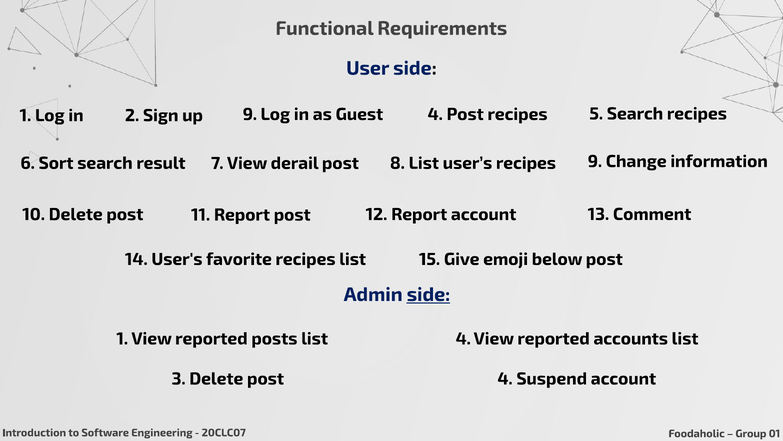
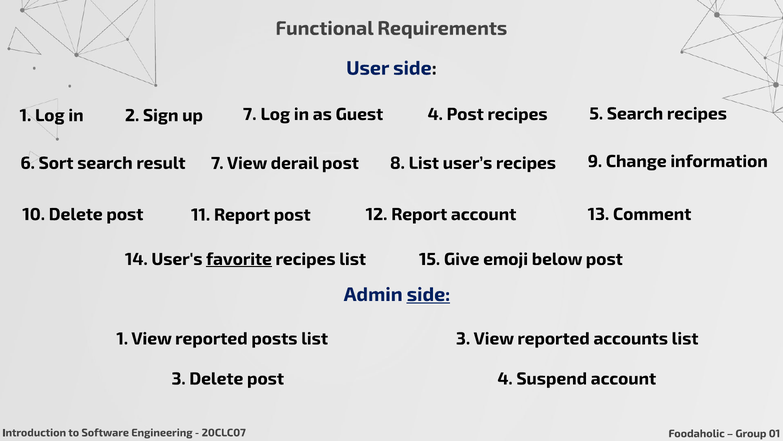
up 9: 9 -> 7
favorite underline: none -> present
posts list 4: 4 -> 3
